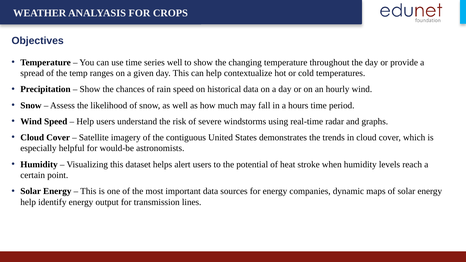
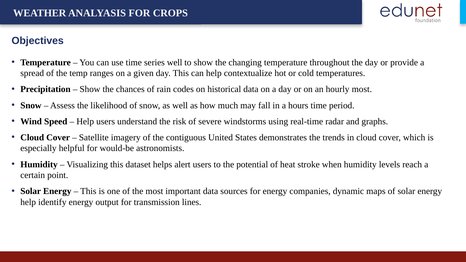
rain speed: speed -> codes
hourly wind: wind -> most
